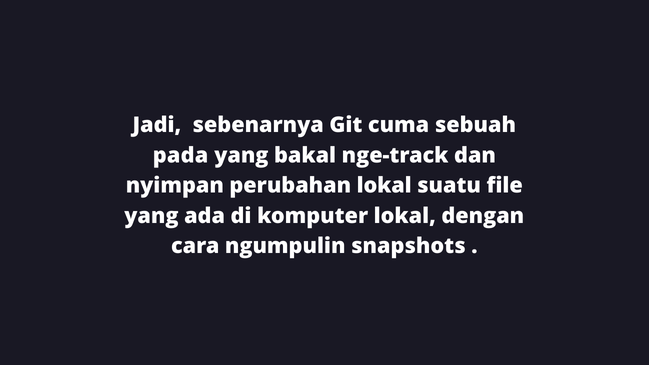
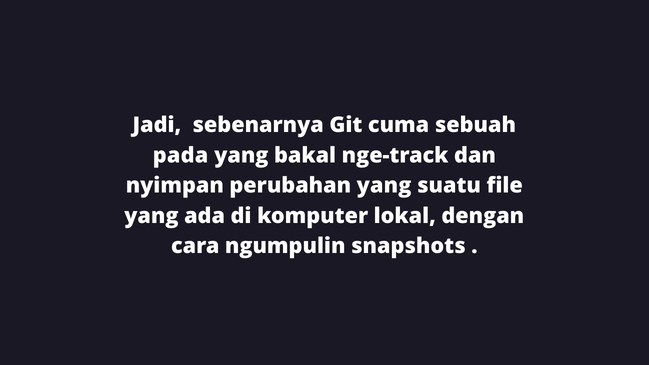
perubahan lokal: lokal -> yang
